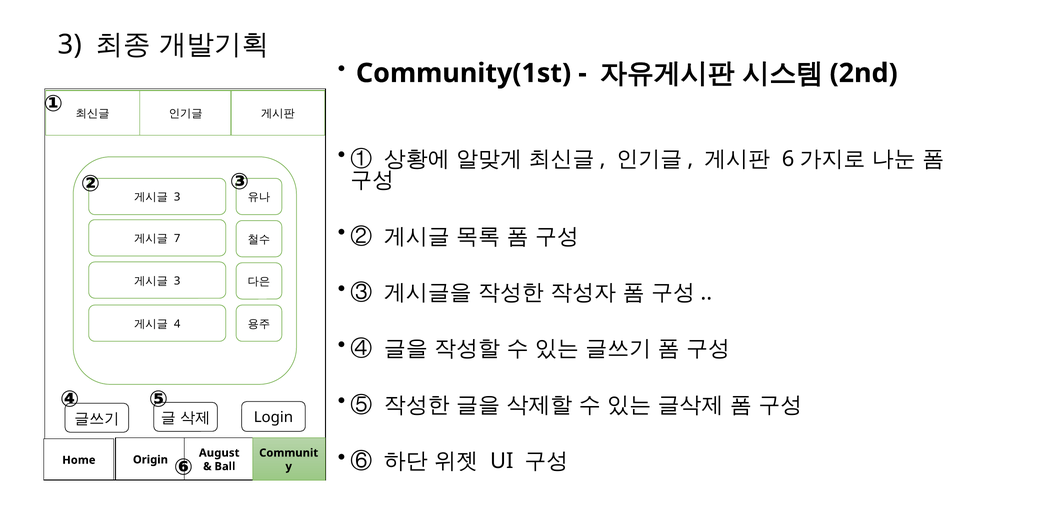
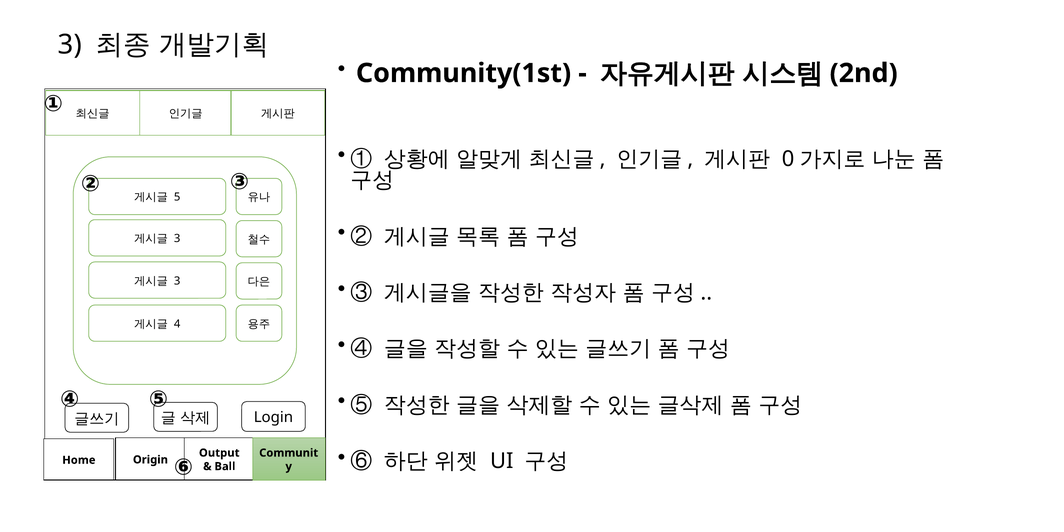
6: 6 -> 0
3 at (177, 197): 3 -> 5
7 at (177, 239): 7 -> 3
August: August -> Output
